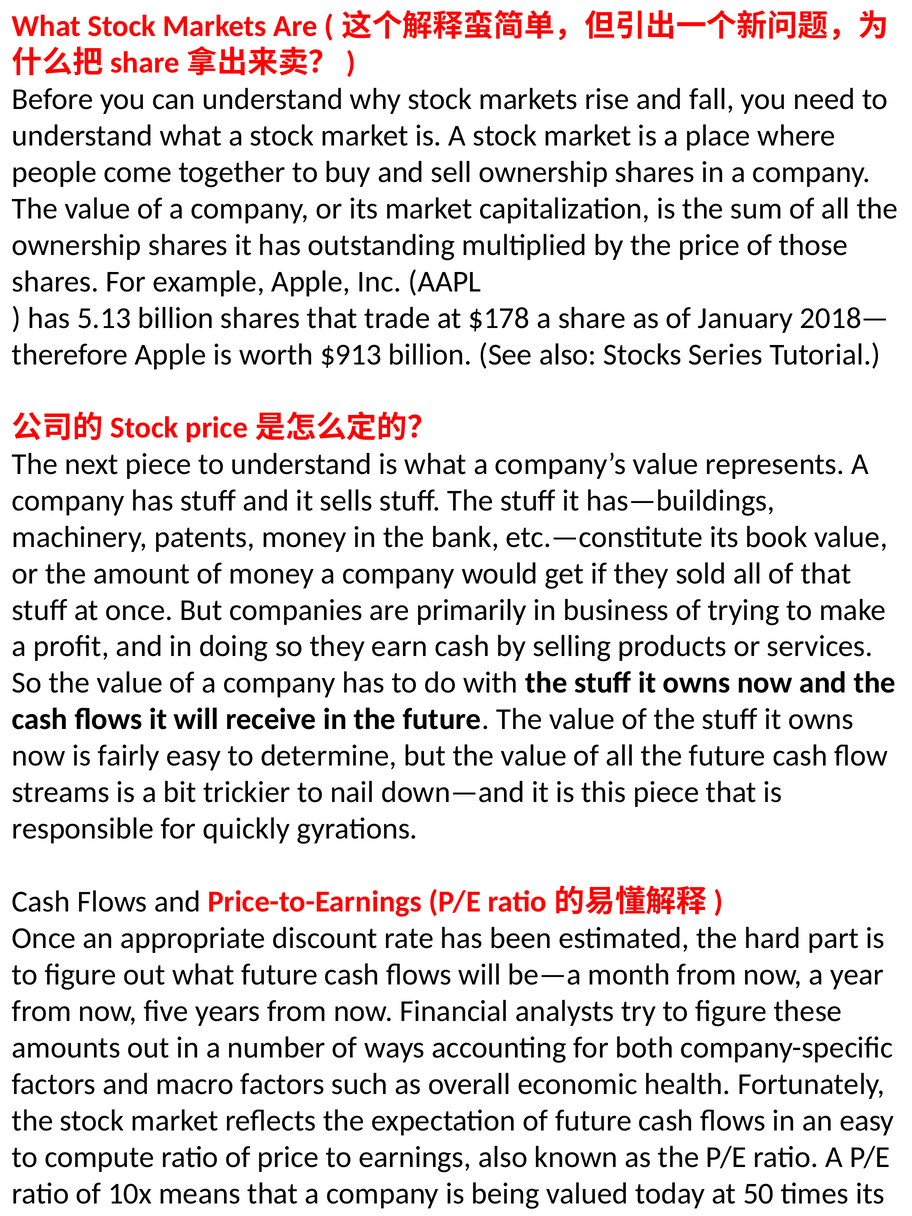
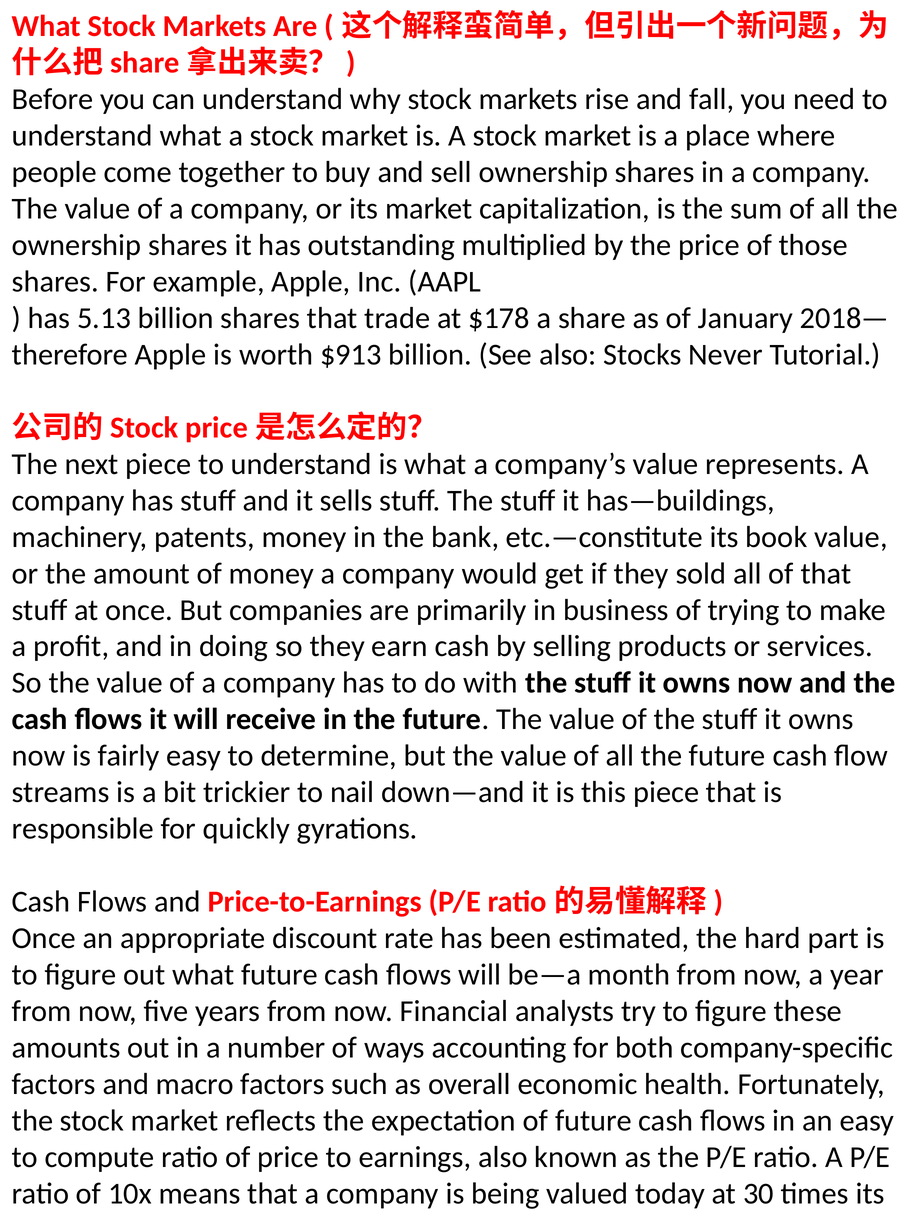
Series: Series -> Never
50: 50 -> 30
